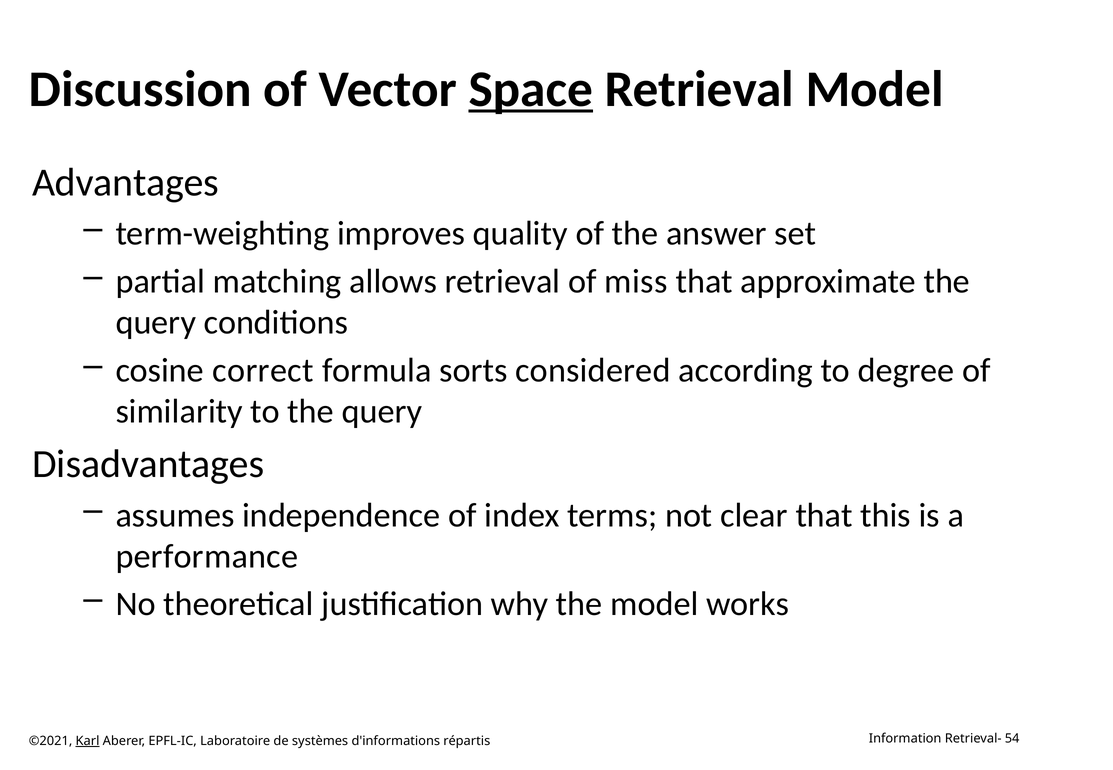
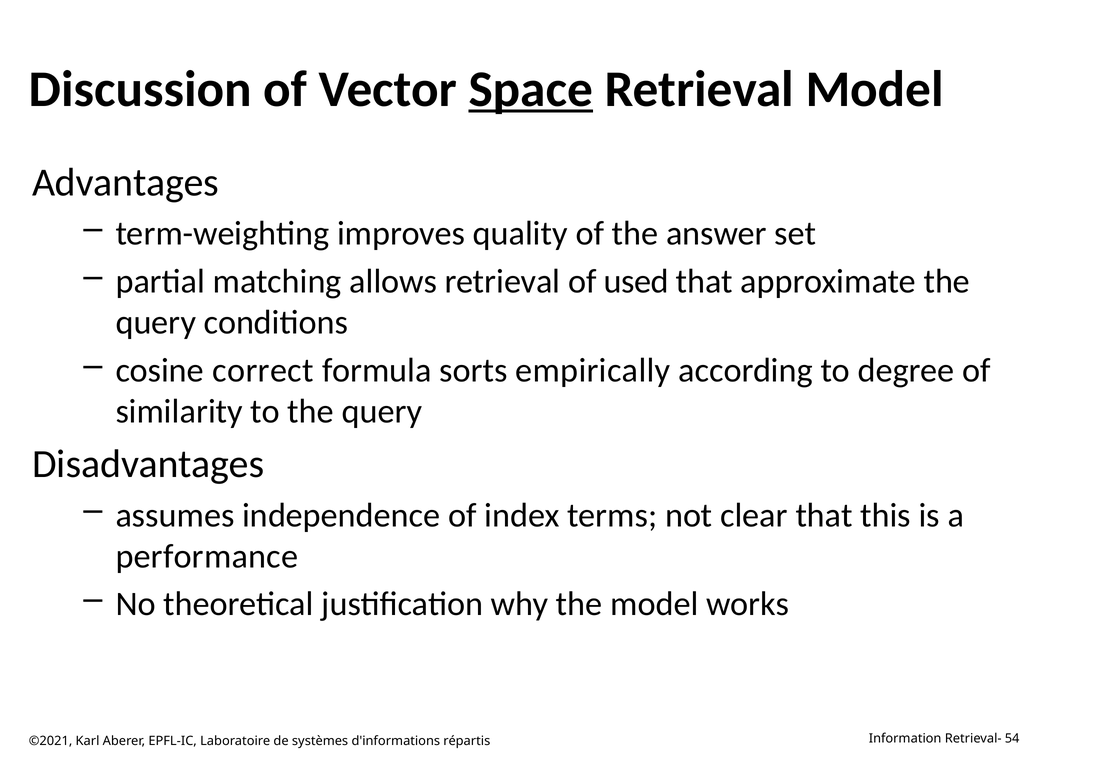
miss: miss -> used
considered: considered -> empirically
Karl underline: present -> none
